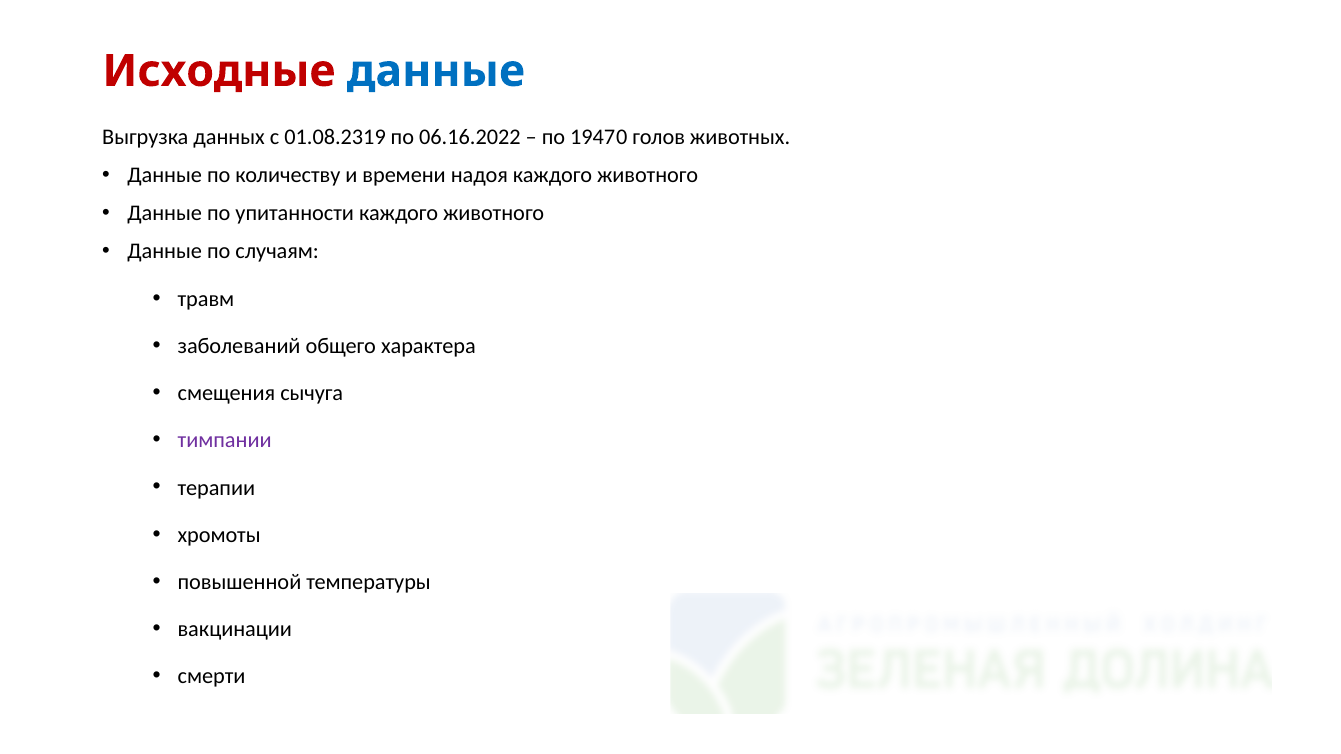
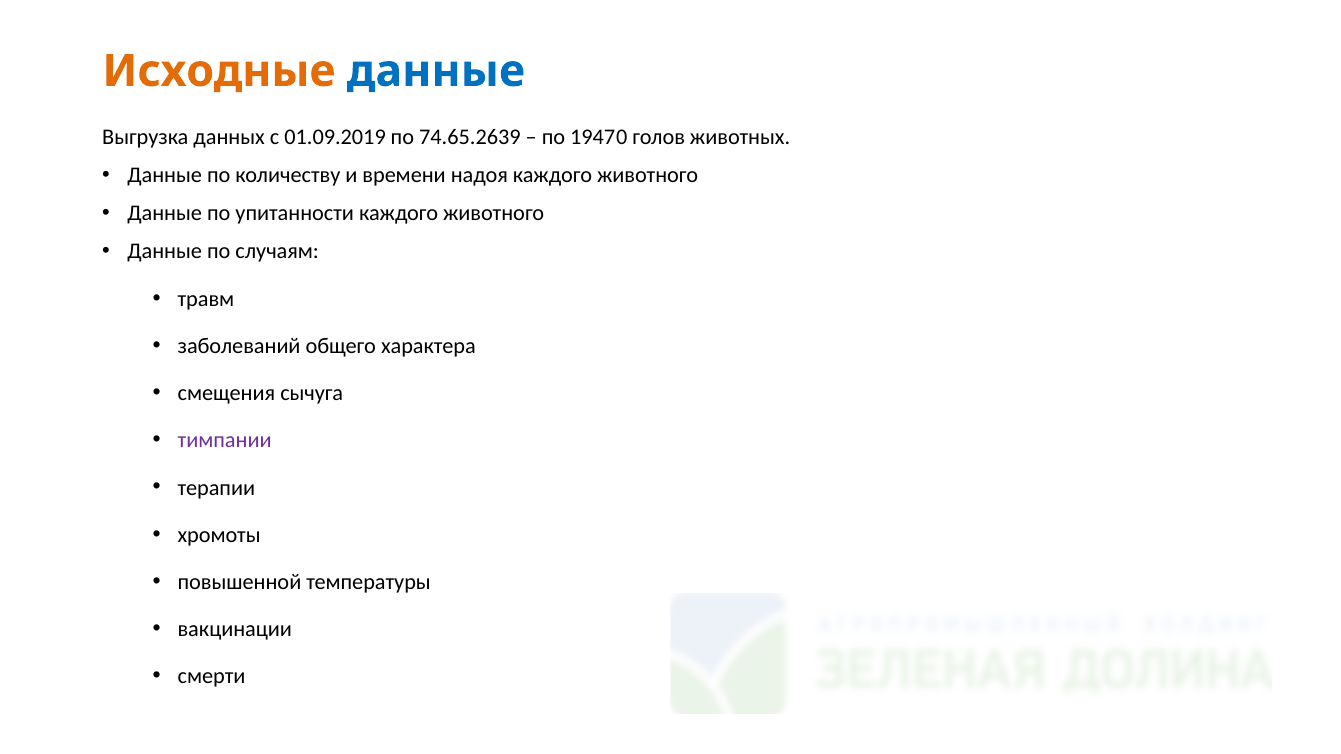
Исходные colour: red -> orange
01.08.2319: 01.08.2319 -> 01.09.2019
06.16.2022: 06.16.2022 -> 74.65.2639
